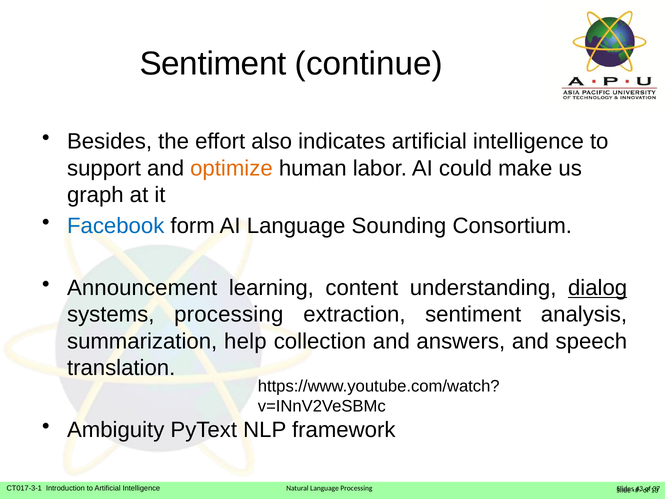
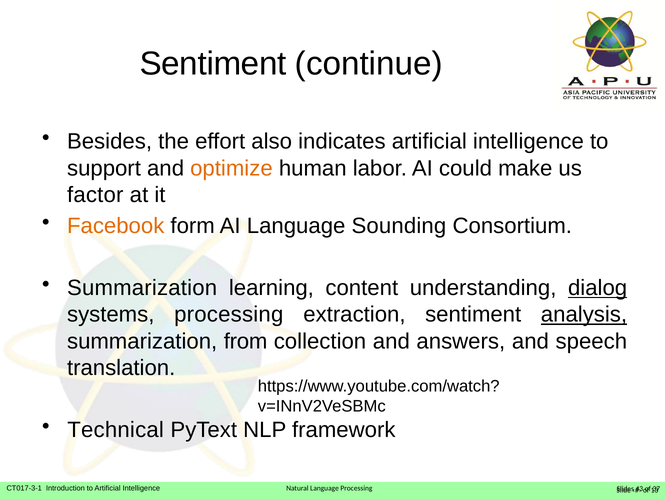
graph: graph -> factor
Facebook colour: blue -> orange
Announcement at (142, 288): Announcement -> Summarization
analysis underline: none -> present
help: help -> from
Ambiguity: Ambiguity -> Technical
